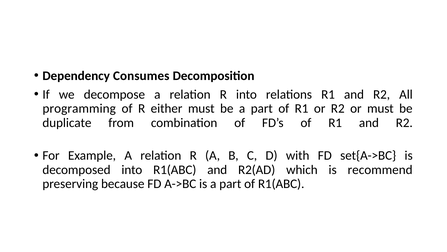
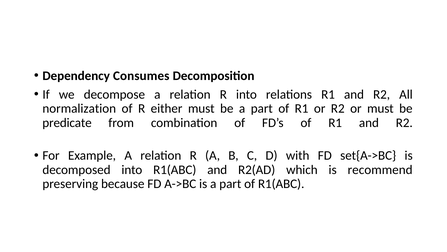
programming: programming -> normalization
duplicate: duplicate -> predicate
